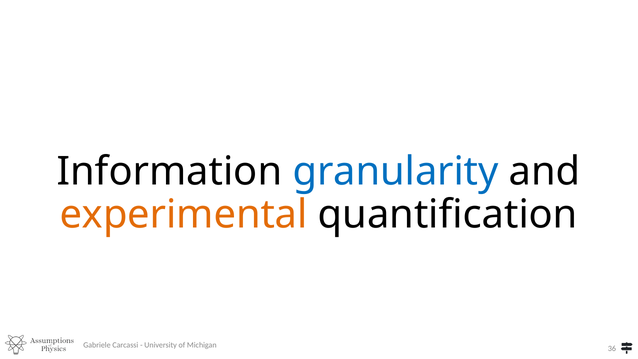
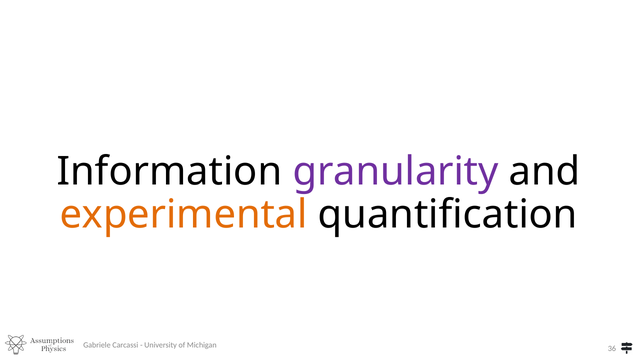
granularity colour: blue -> purple
